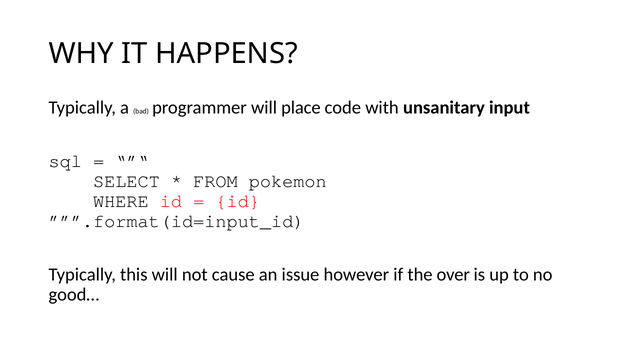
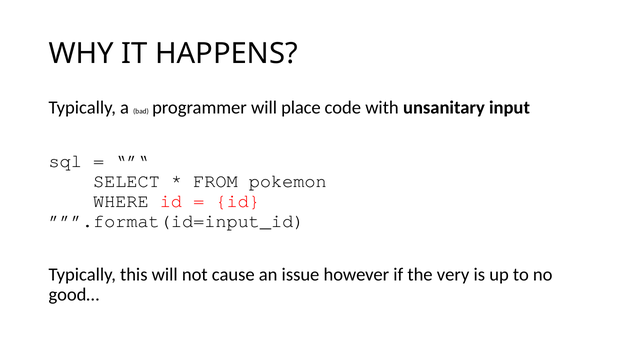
over: over -> very
